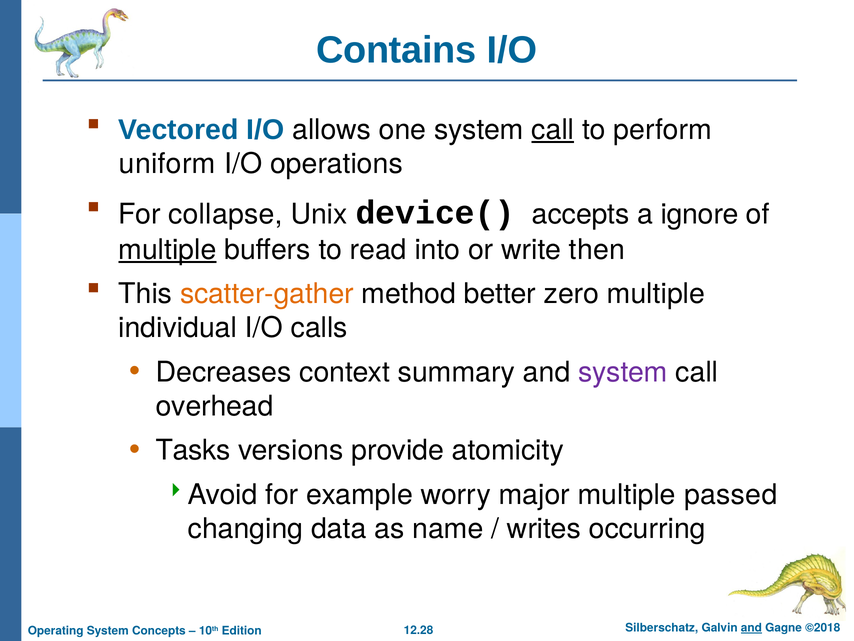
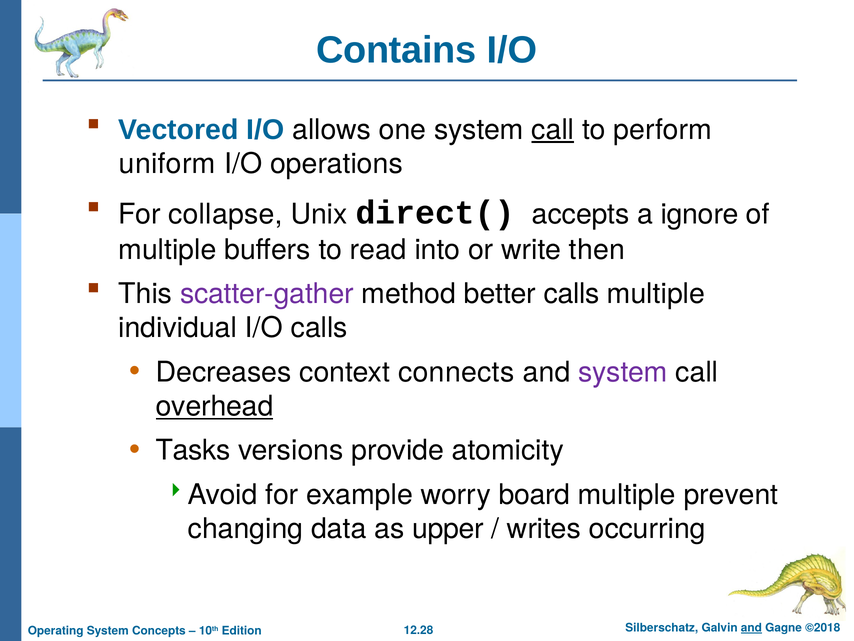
device(: device( -> direct(
multiple at (167, 249) underline: present -> none
scatter-gather colour: orange -> purple
better zero: zero -> calls
summary: summary -> connects
overhead underline: none -> present
major: major -> board
passed: passed -> prevent
name: name -> upper
